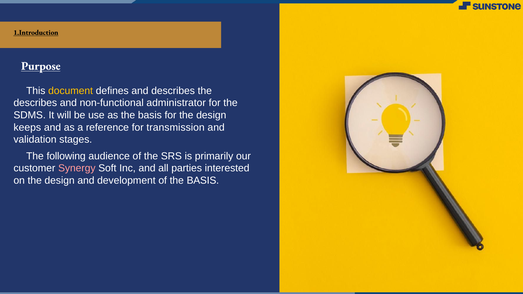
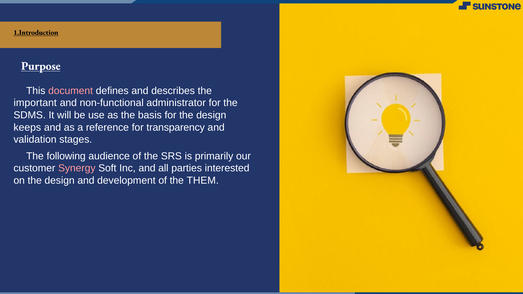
document colour: yellow -> pink
describes at (35, 103): describes -> important
transmission: transmission -> transparency
of the BASIS: BASIS -> THEM
